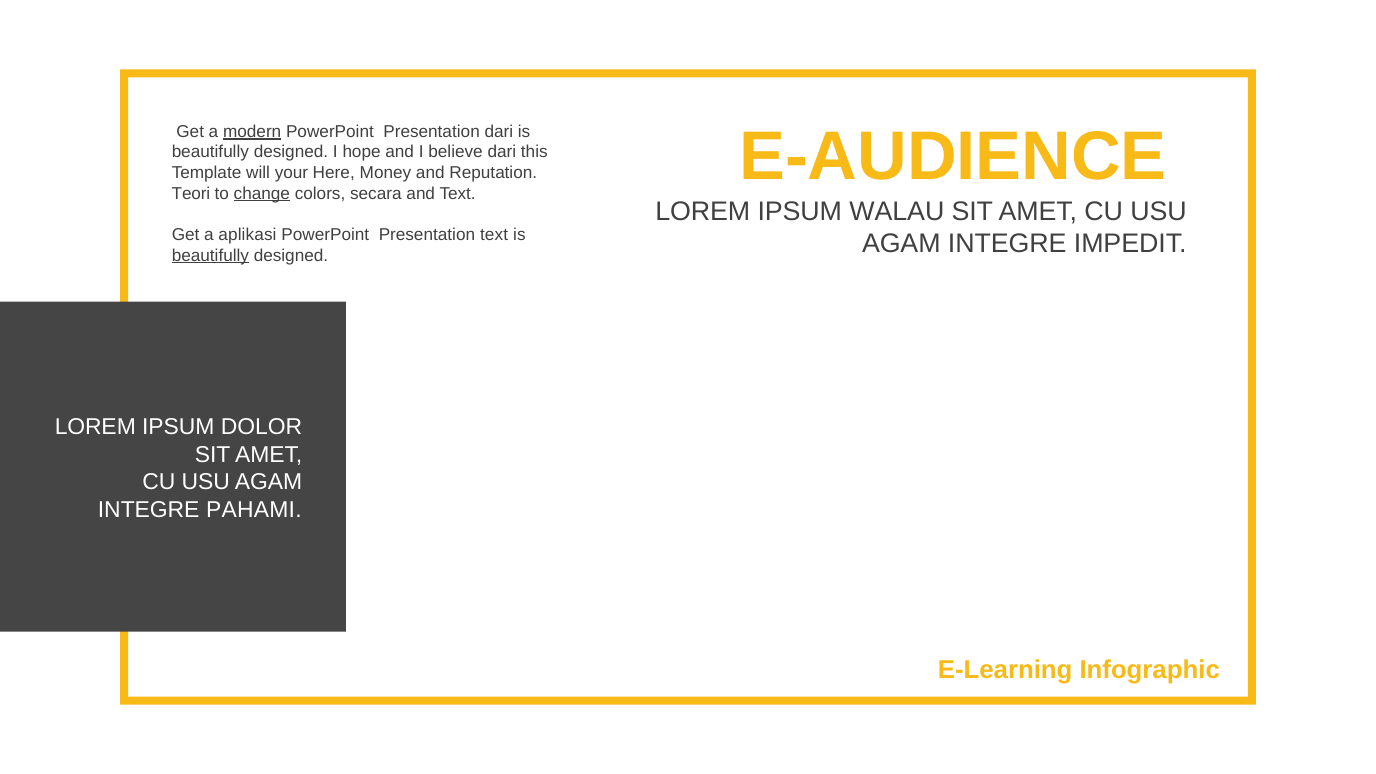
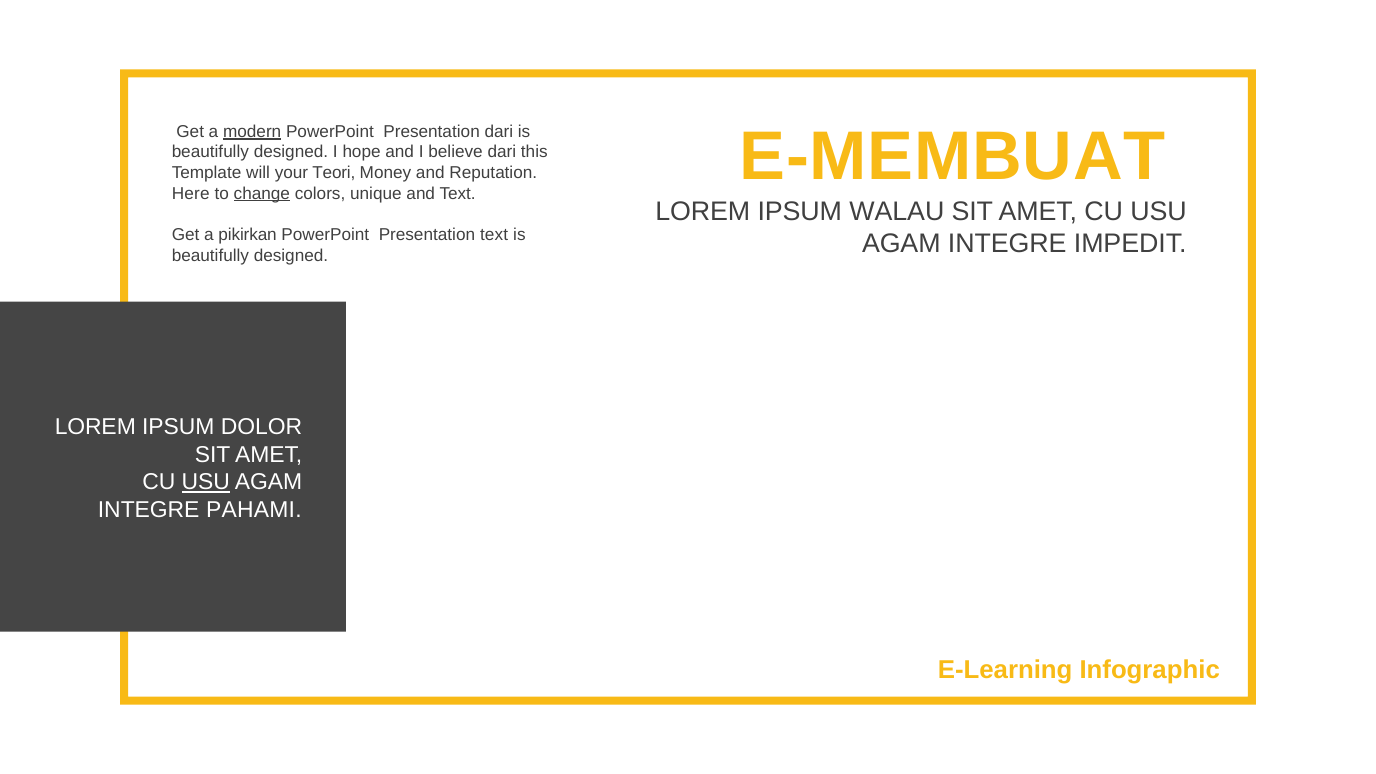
E-AUDIENCE: E-AUDIENCE -> E-MEMBUAT
Here: Here -> Teori
Teori: Teori -> Here
secara: secara -> unique
aplikasi: aplikasi -> pikirkan
beautifully at (210, 255) underline: present -> none
USU at (206, 482) underline: none -> present
